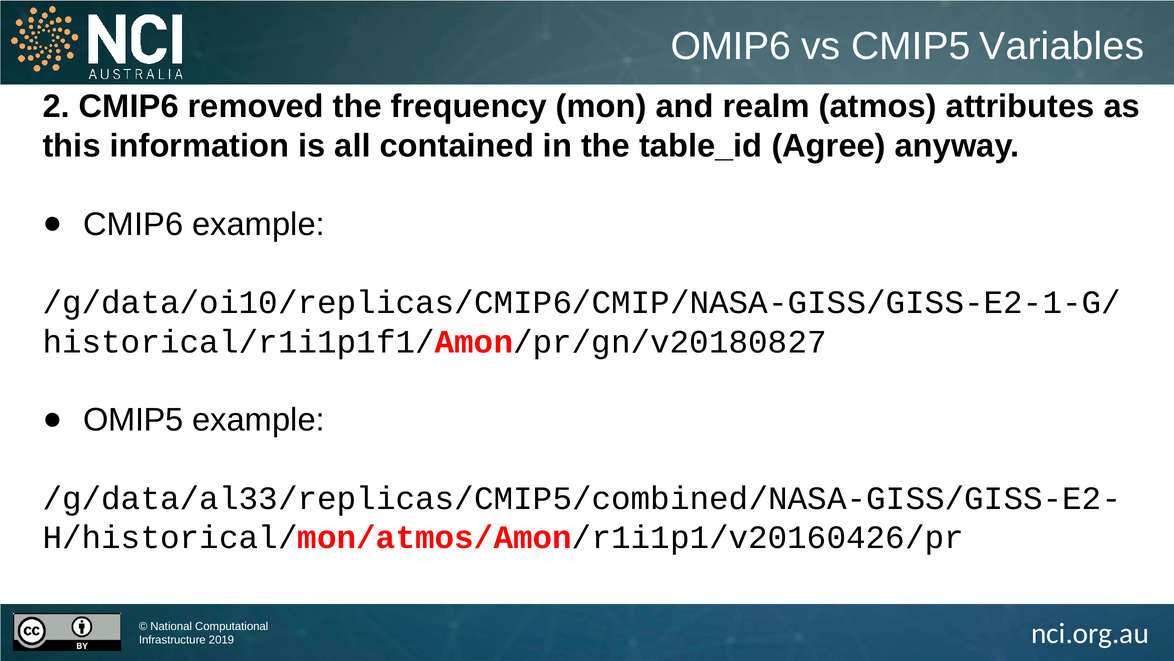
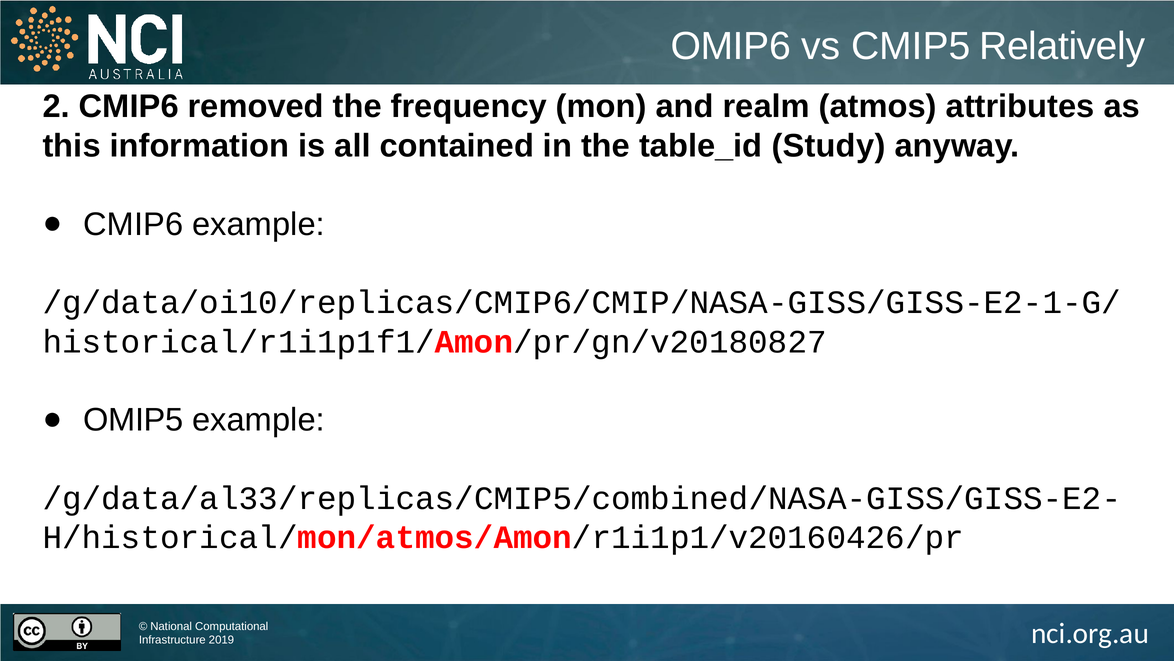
Variables: Variables -> Relatively
Agree: Agree -> Study
